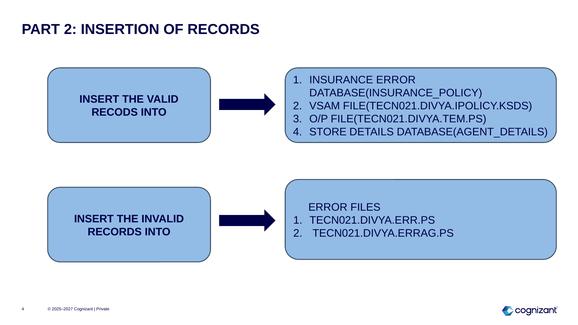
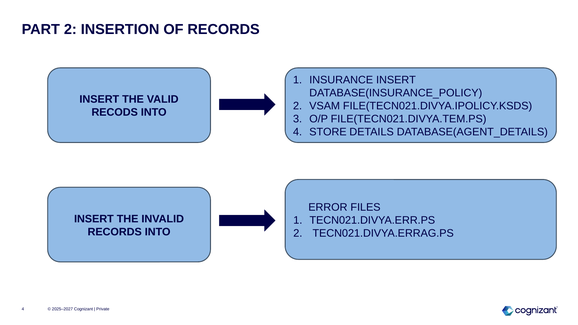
INSURANCE ERROR: ERROR -> INSERT
